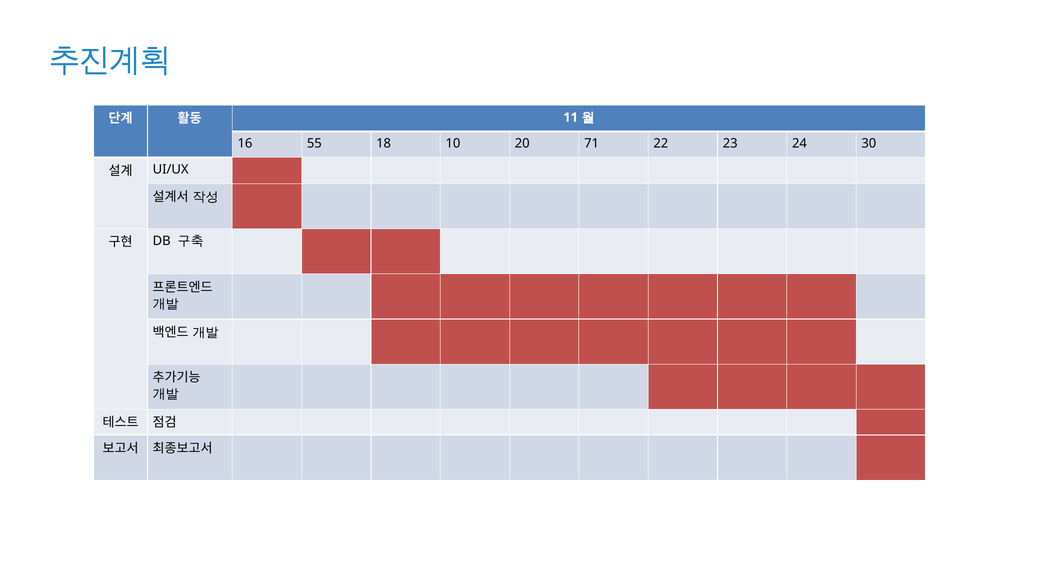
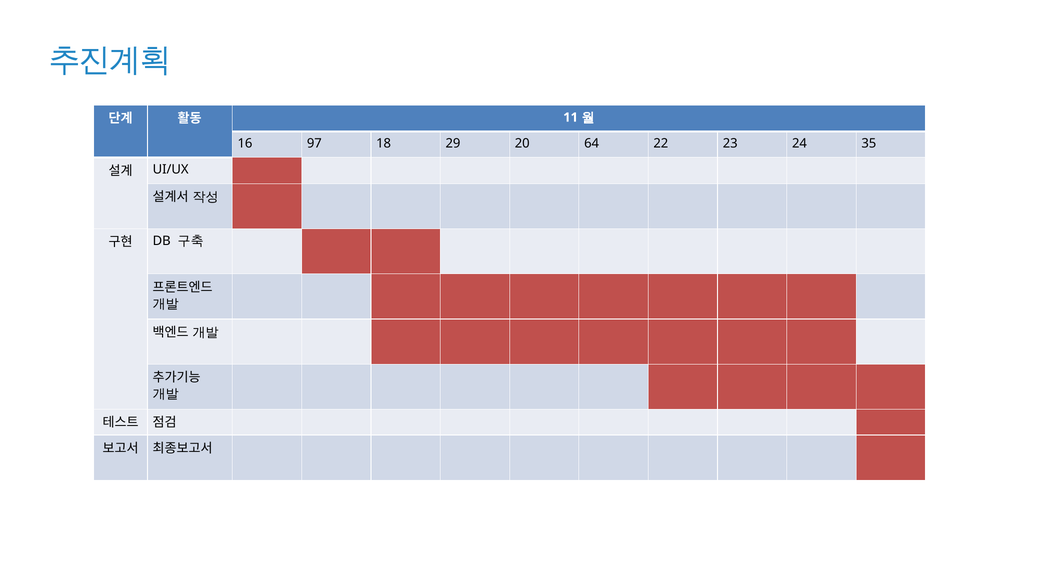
55: 55 -> 97
10: 10 -> 29
71: 71 -> 64
30: 30 -> 35
